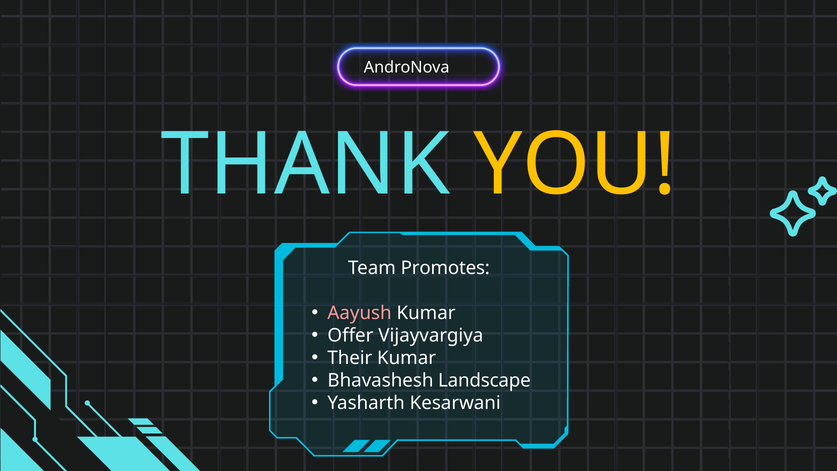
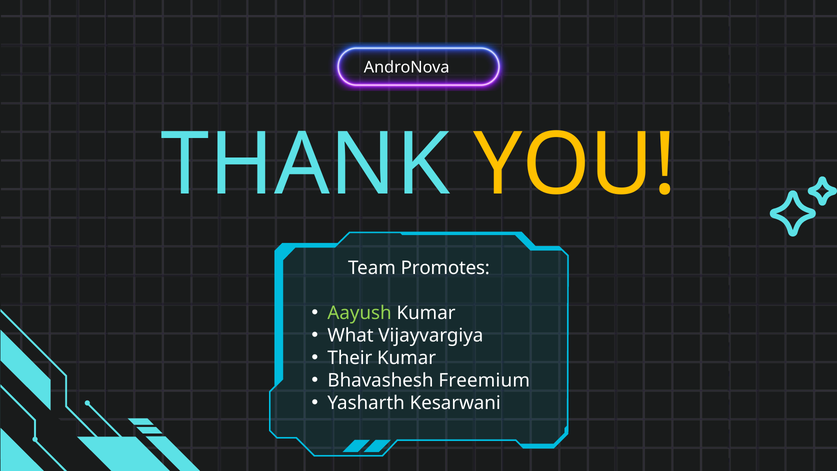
Aayush colour: pink -> light green
Offer: Offer -> What
Landscape: Landscape -> Freemium
